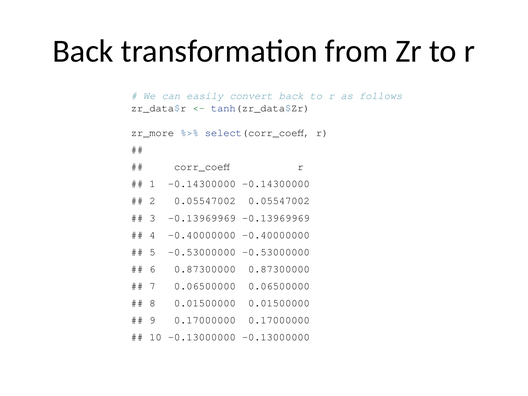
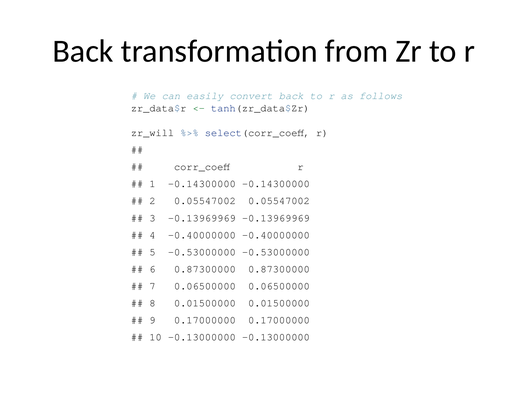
zr_more: zr_more -> zr_will
